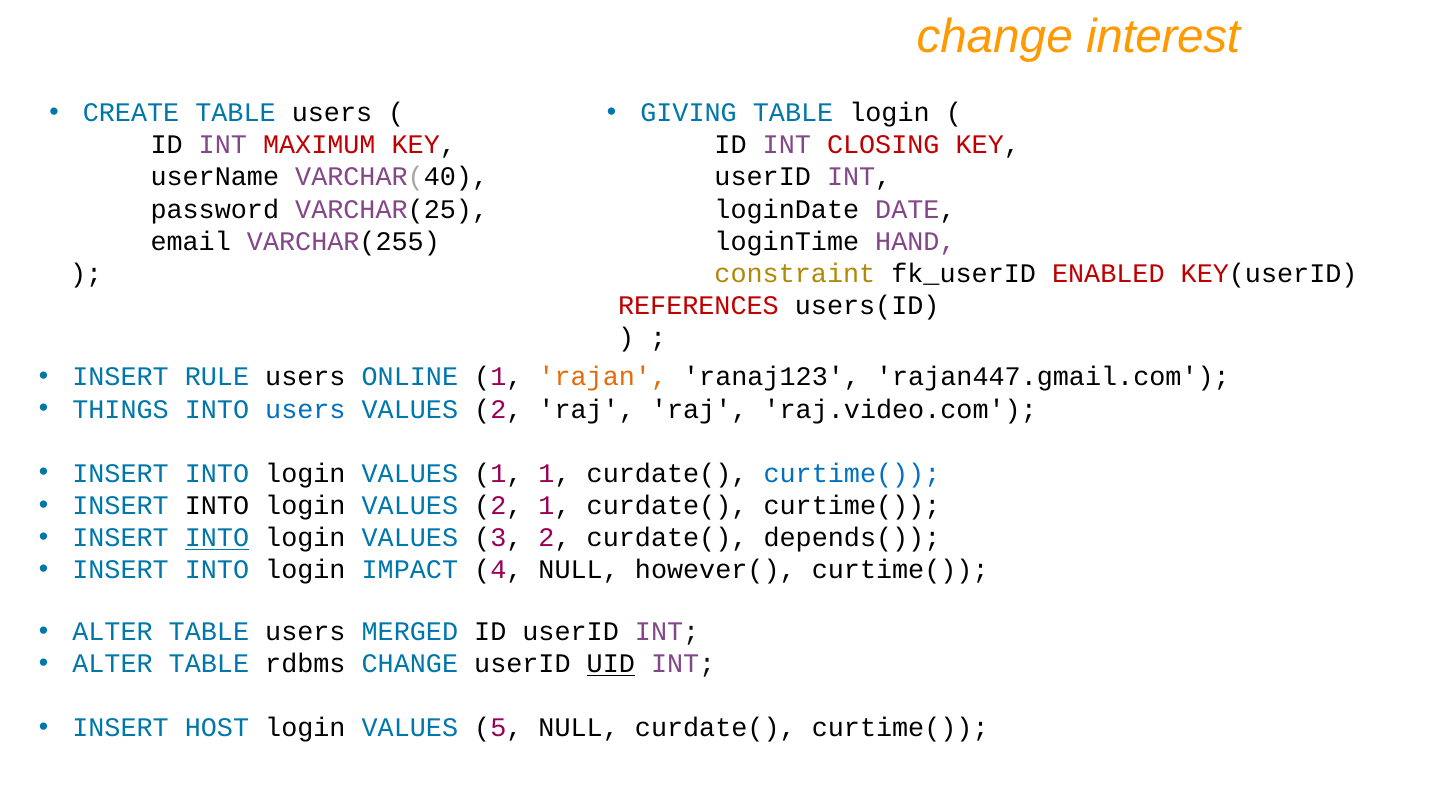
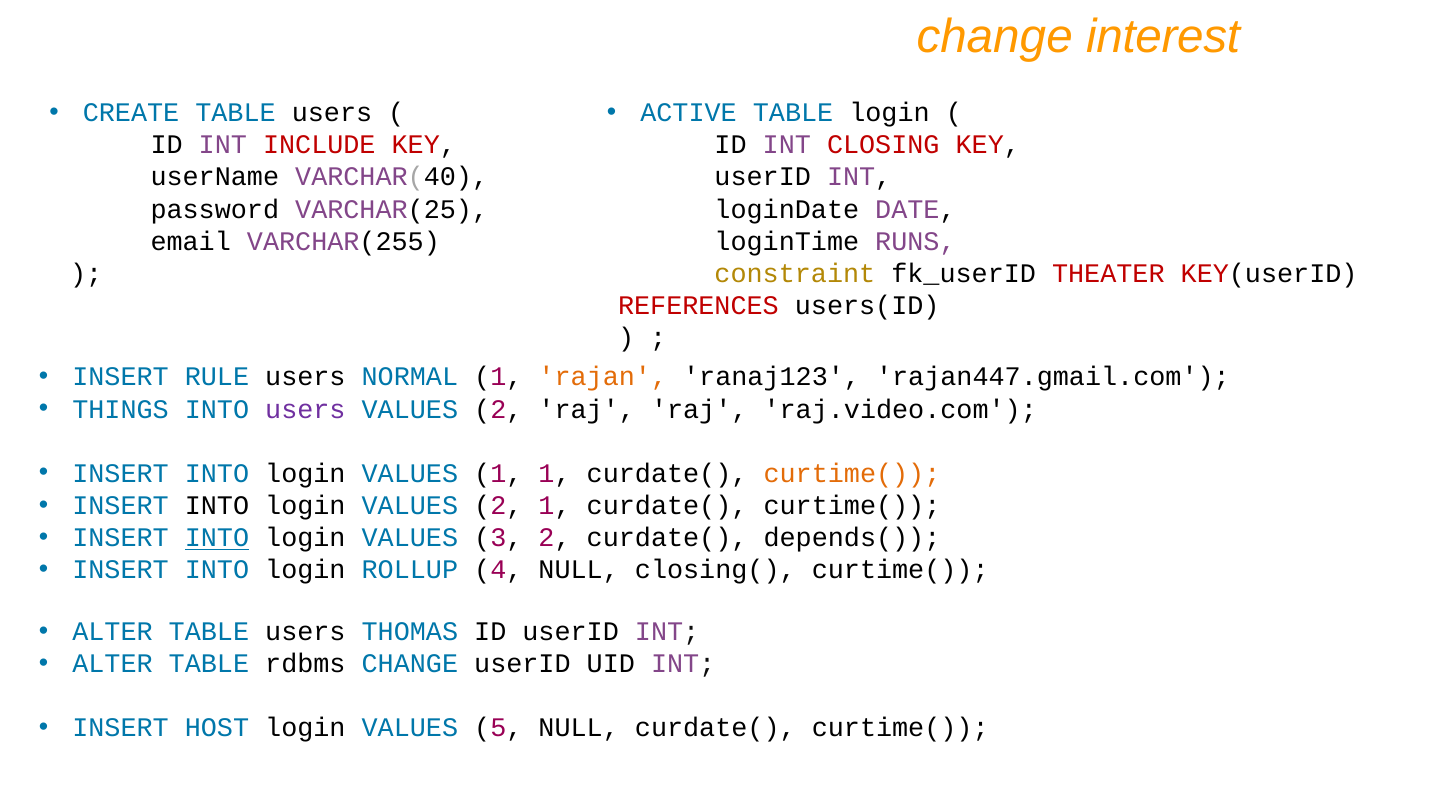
GIVING: GIVING -> ACTIVE
MAXIMUM: MAXIMUM -> INCLUDE
HAND: HAND -> RUNS
ENABLED: ENABLED -> THEATER
ONLINE: ONLINE -> NORMAL
users at (305, 409) colour: blue -> purple
curtime( at (852, 473) colour: blue -> orange
IMPACT: IMPACT -> ROLLUP
however(: however( -> closing(
MERGED: MERGED -> THOMAS
UID underline: present -> none
